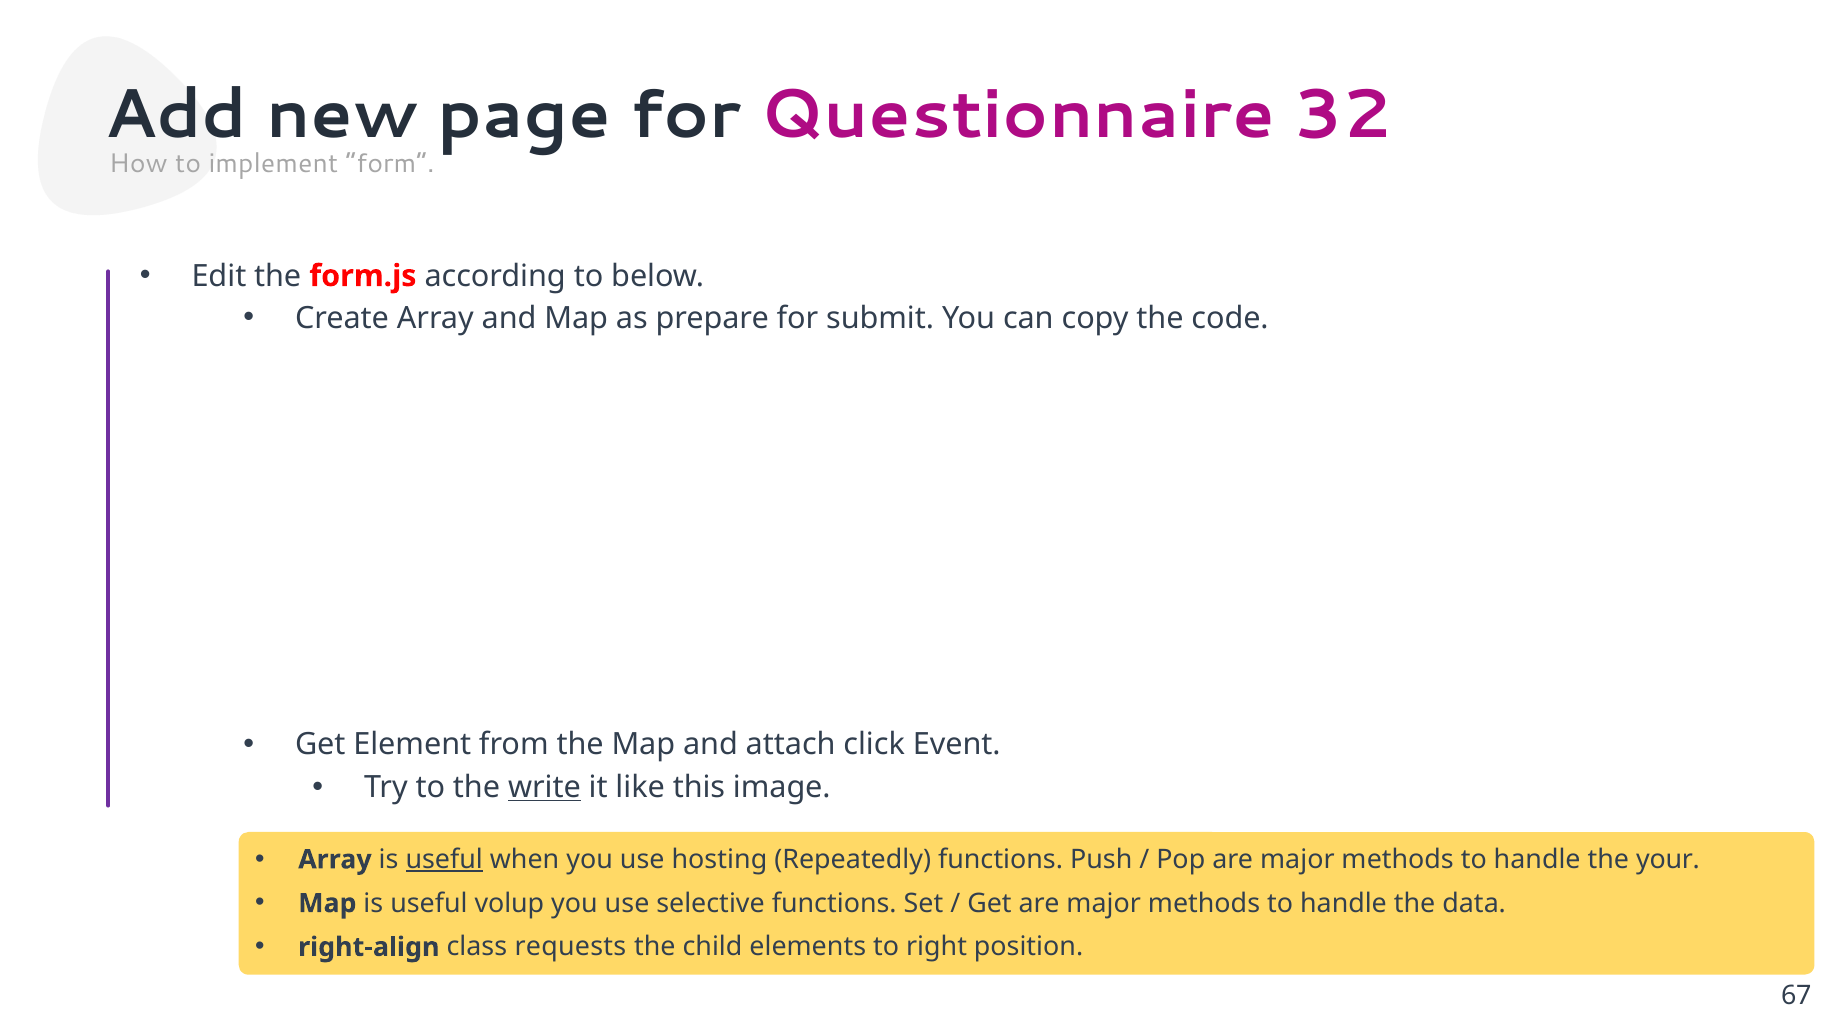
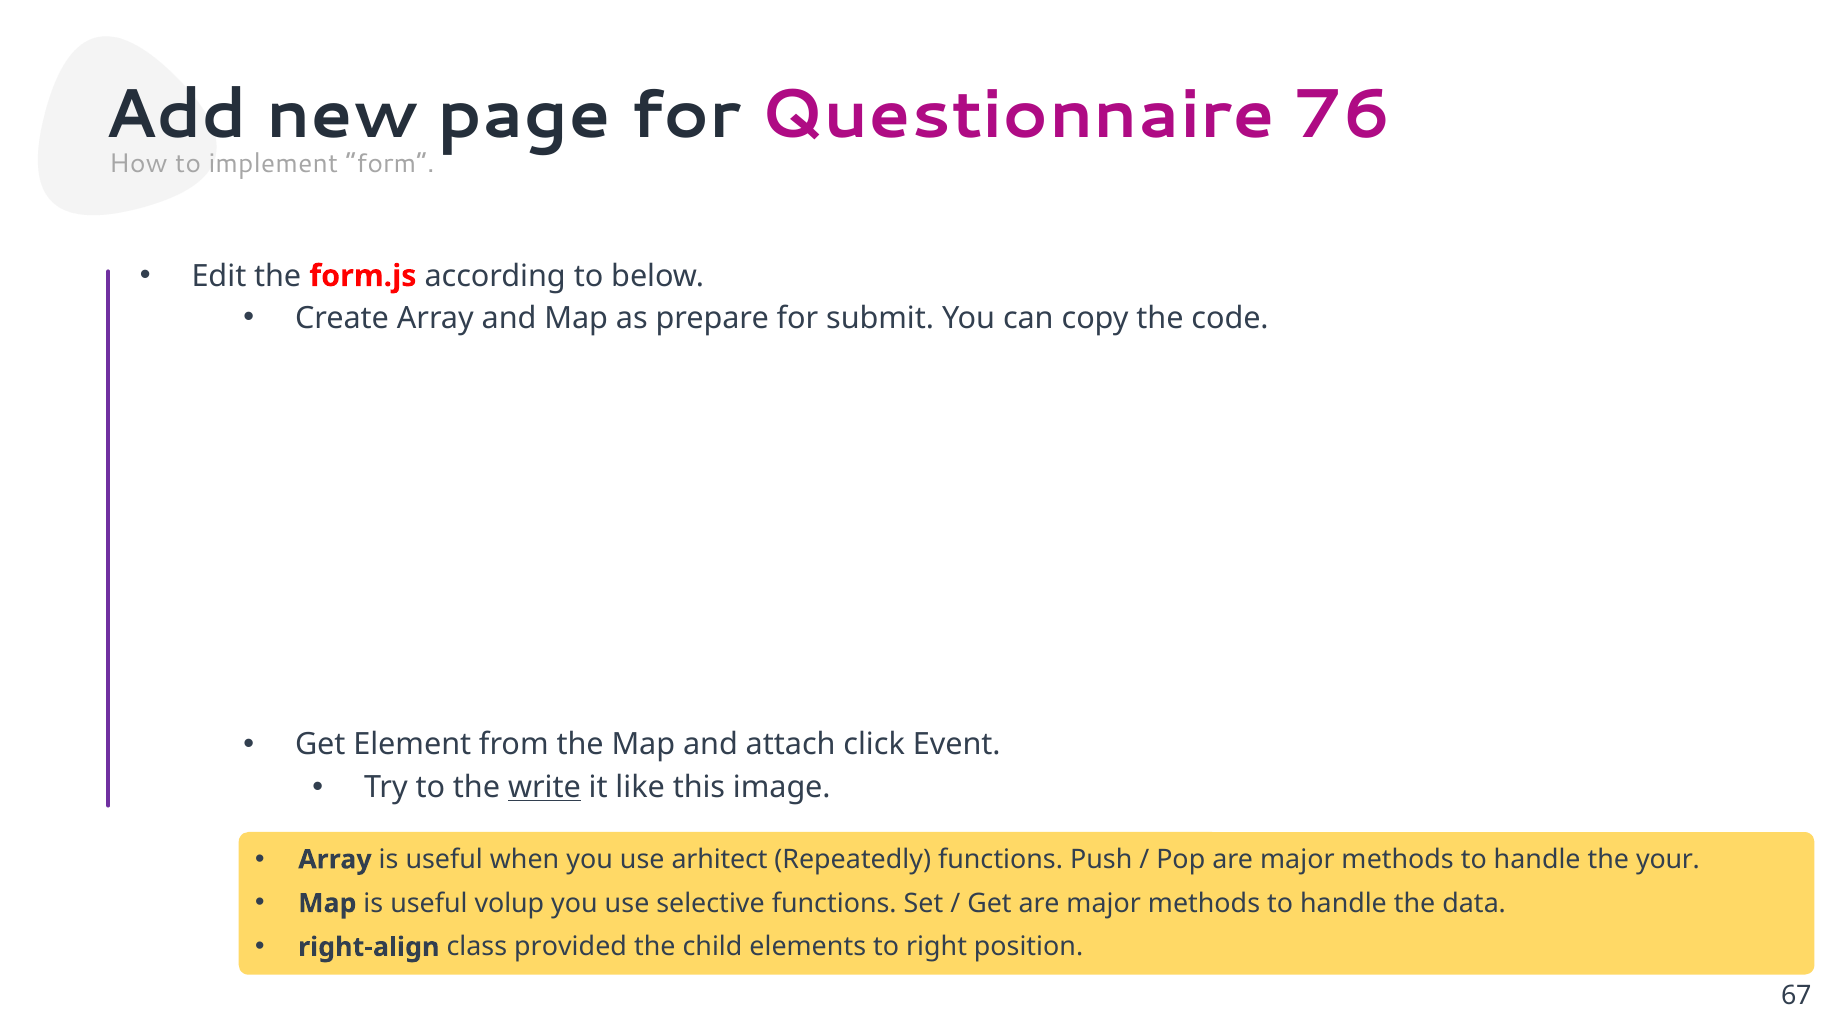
32: 32 -> 76
useful at (444, 859) underline: present -> none
hosting: hosting -> arhitect
requests: requests -> provided
